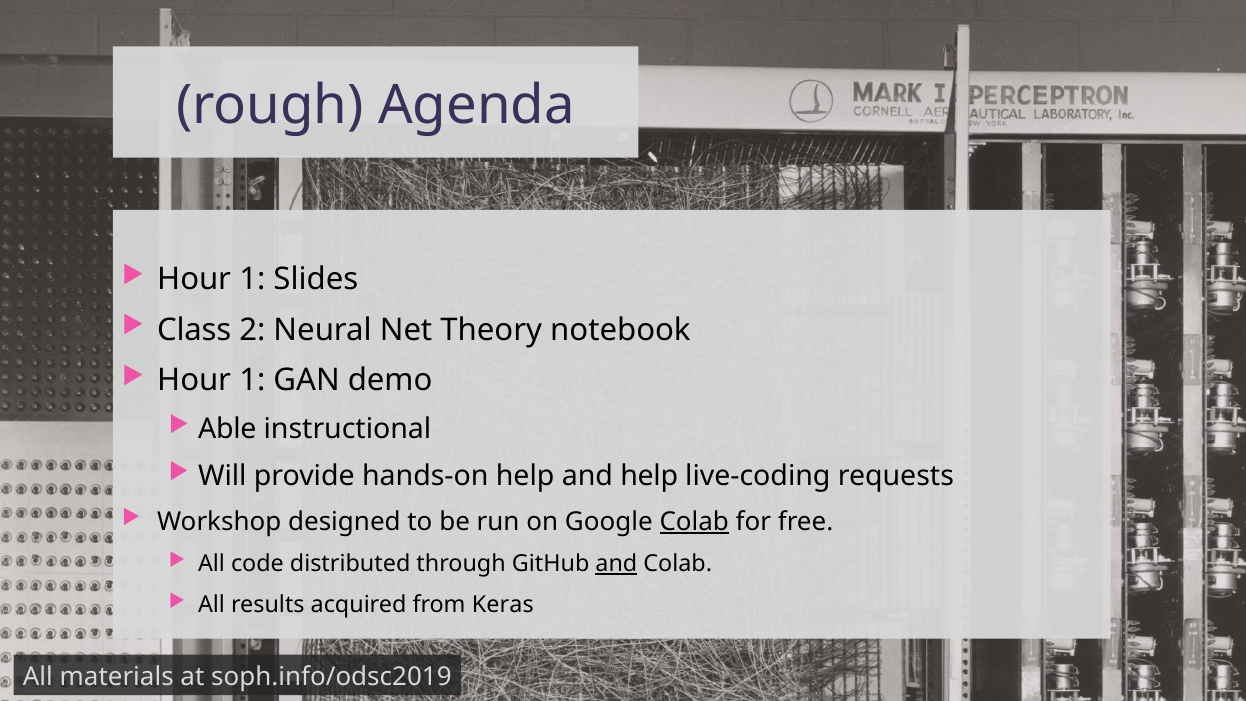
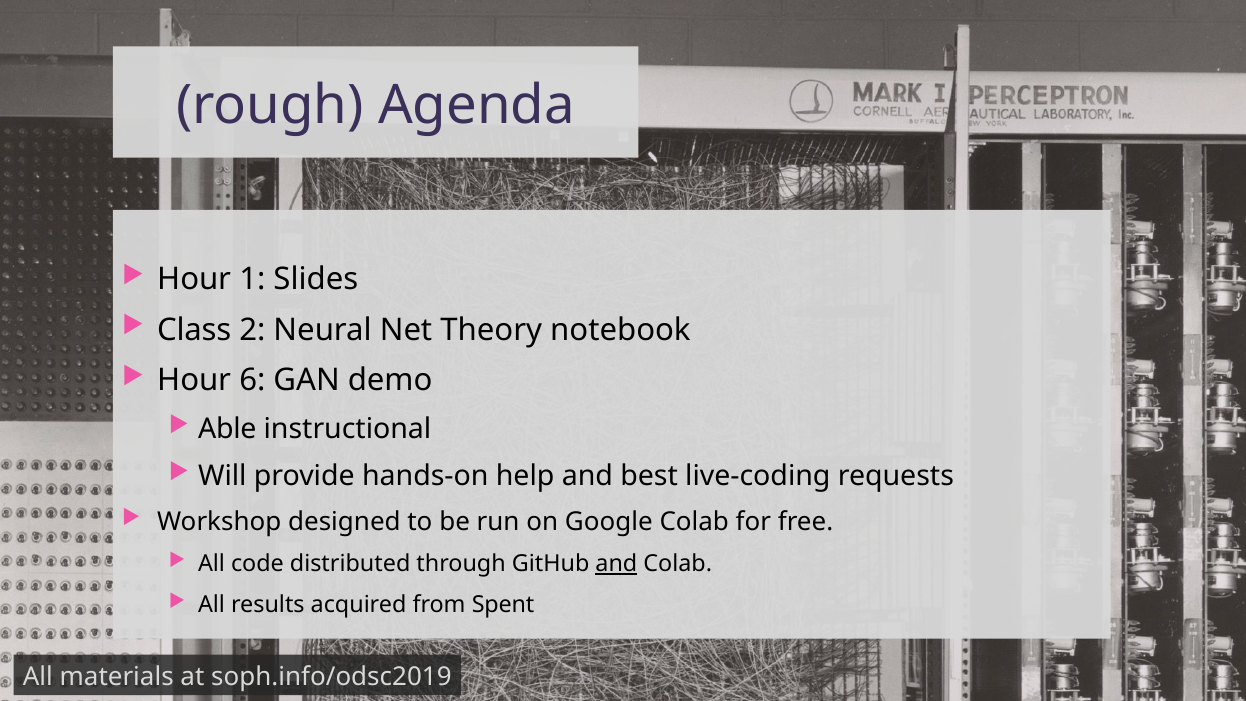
1 at (252, 380): 1 -> 6
and help: help -> best
Colab at (694, 522) underline: present -> none
Keras: Keras -> Spent
